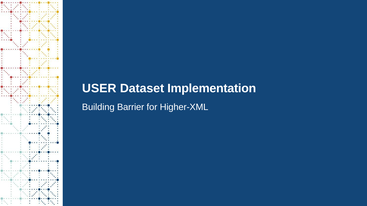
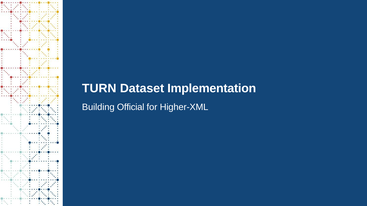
USER: USER -> TURN
Barrier: Barrier -> Official
